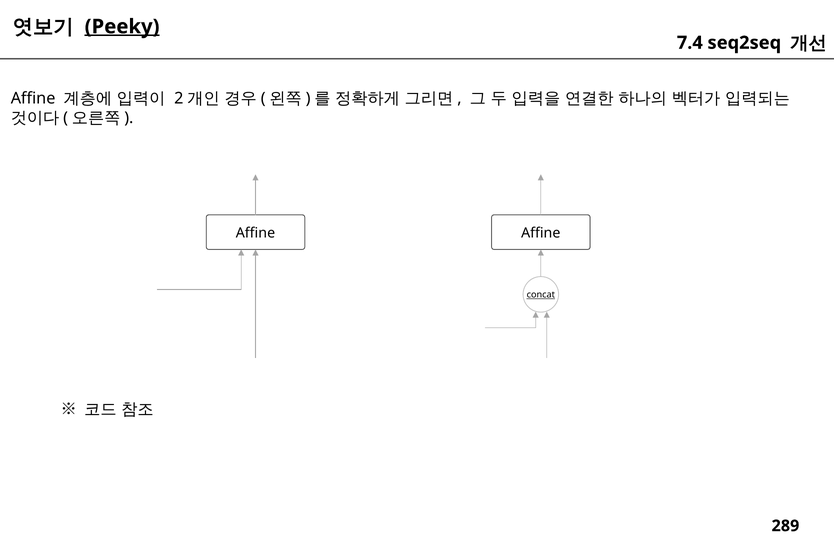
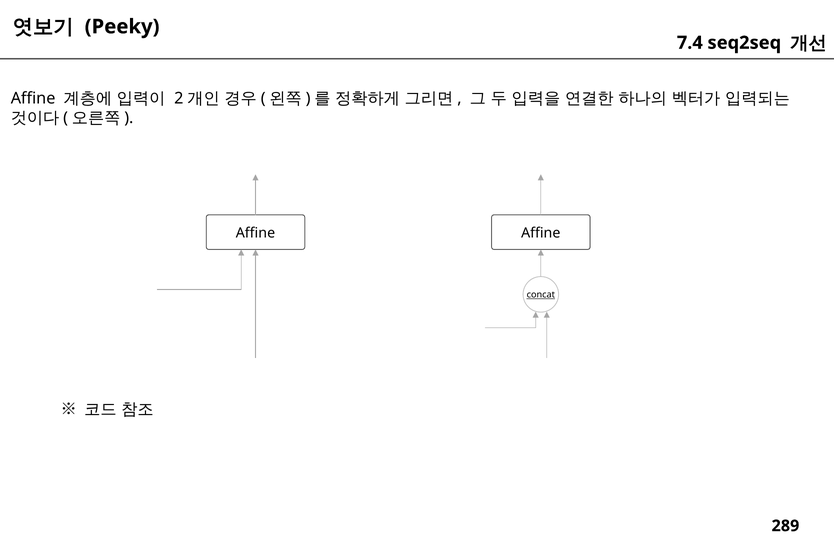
Peeky underline: present -> none
